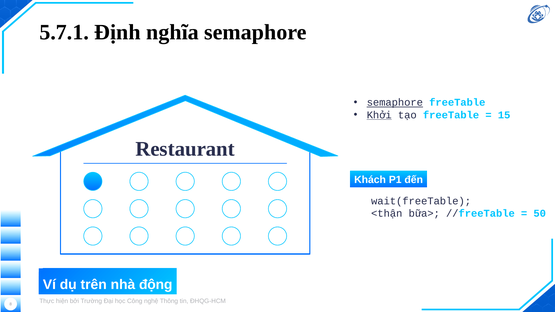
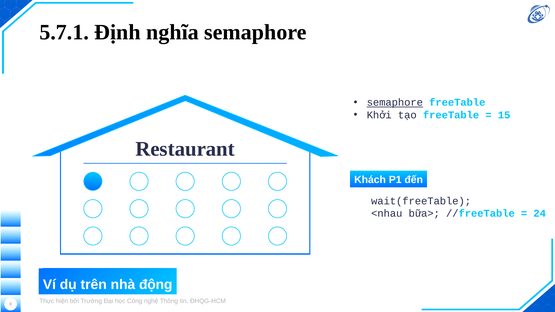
Khởi underline: present -> none
<thận: <thận -> <nhau
50: 50 -> 24
